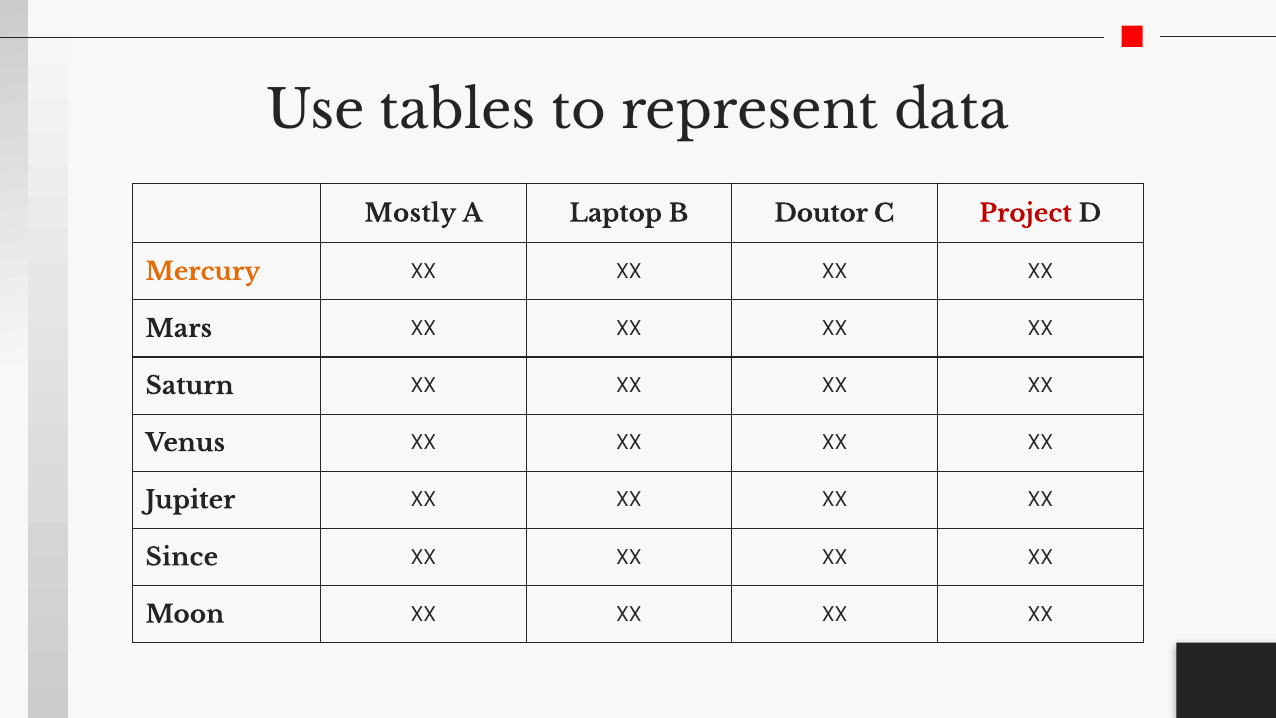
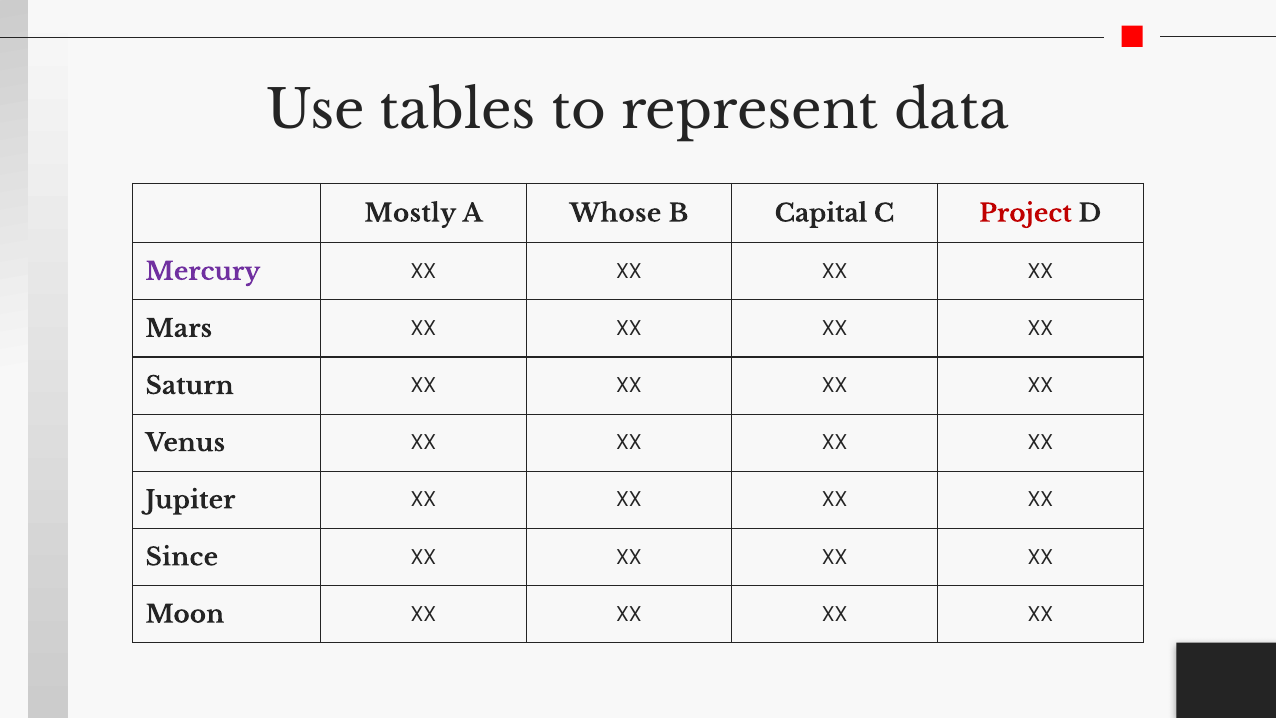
Laptop: Laptop -> Whose
Doutor: Doutor -> Capital
Mercury colour: orange -> purple
